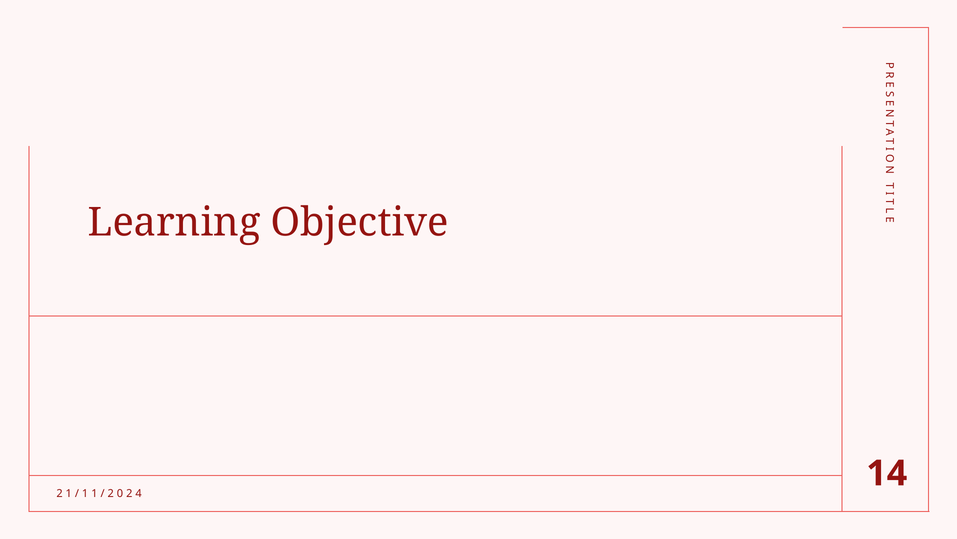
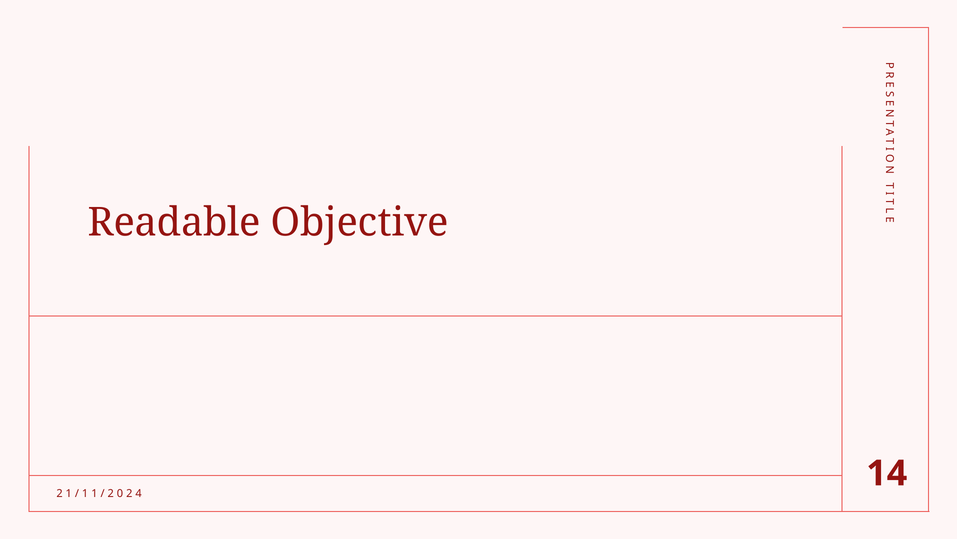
Learning: Learning -> Readable
